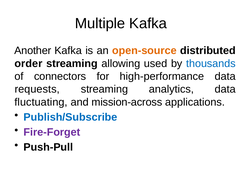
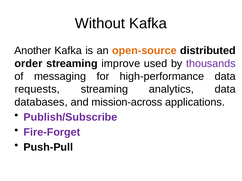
Multiple: Multiple -> Without
allowing: allowing -> improve
thousands colour: blue -> purple
connectors: connectors -> messaging
fluctuating: fluctuating -> databases
Publish/Subscribe colour: blue -> purple
